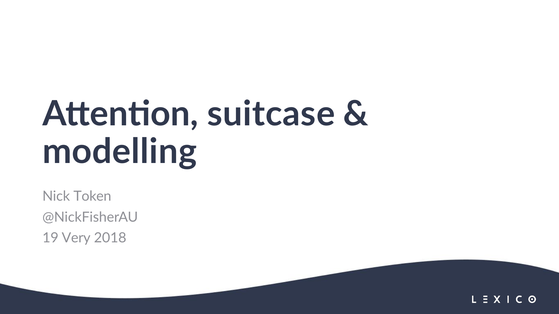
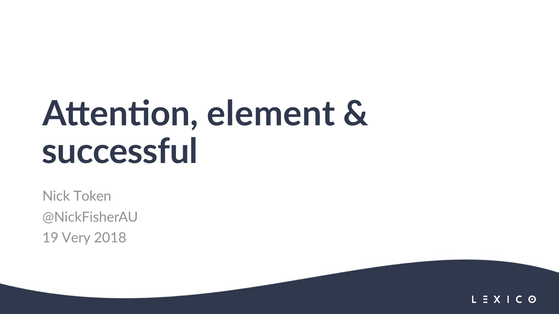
suitcase: suitcase -> element
modelling: modelling -> successful
